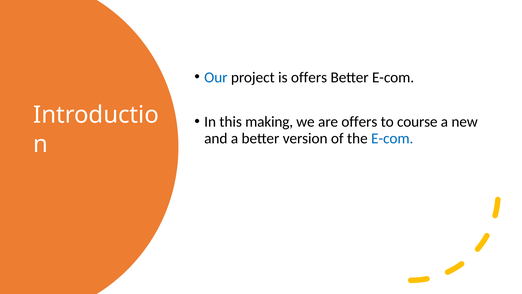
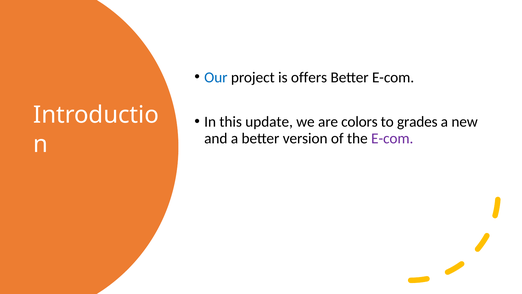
making: making -> update
are offers: offers -> colors
course: course -> grades
E-com at (392, 138) colour: blue -> purple
